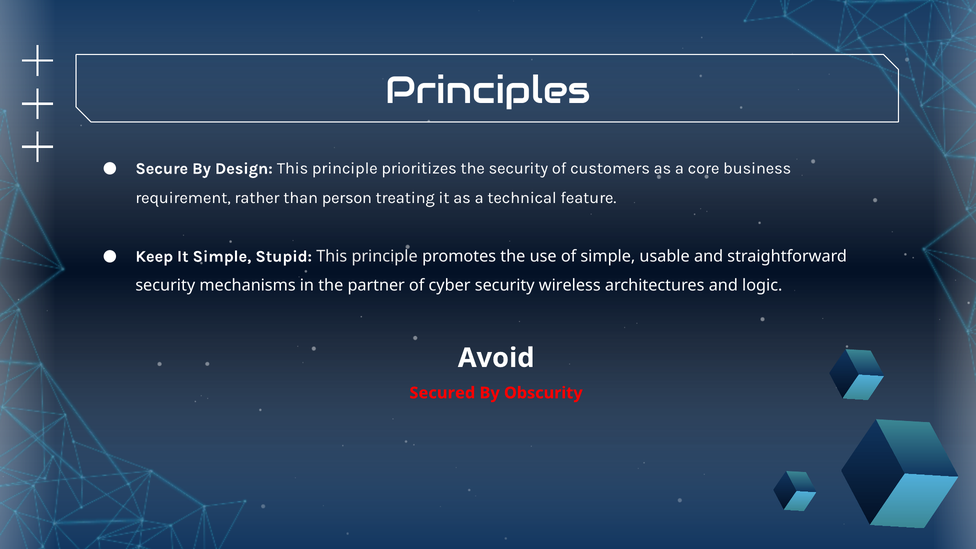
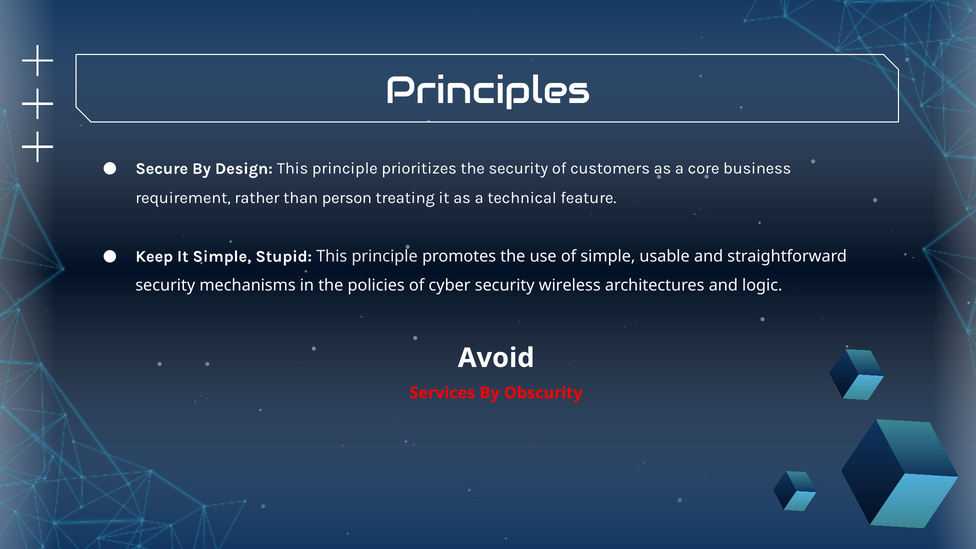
partner: partner -> policies
Secured: Secured -> Services
